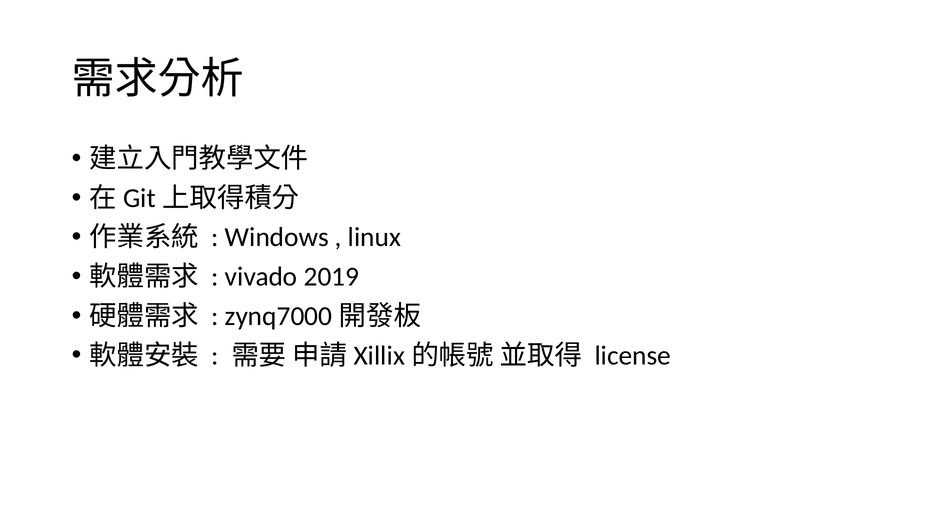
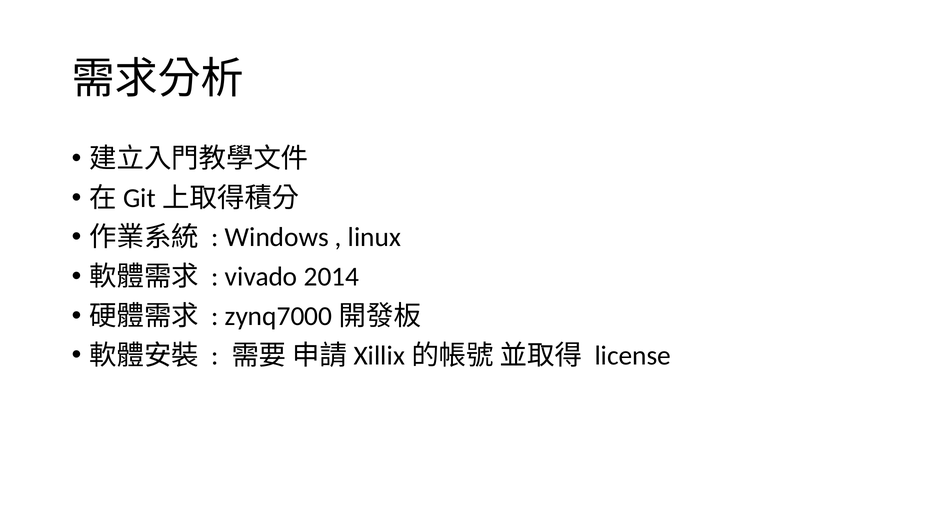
2019: 2019 -> 2014
